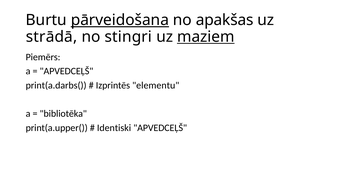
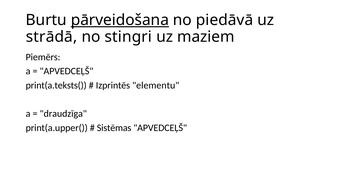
apakšas: apakšas -> piedāvā
maziem underline: present -> none
print(a.darbs(: print(a.darbs( -> print(a.teksts(
bibliotēka: bibliotēka -> draudzīga
Identiski: Identiski -> Sistēmas
